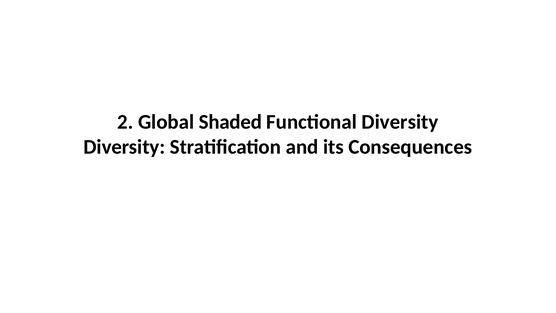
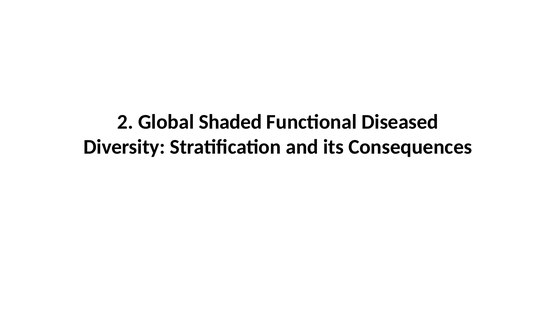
Functional Diversity: Diversity -> Diseased
